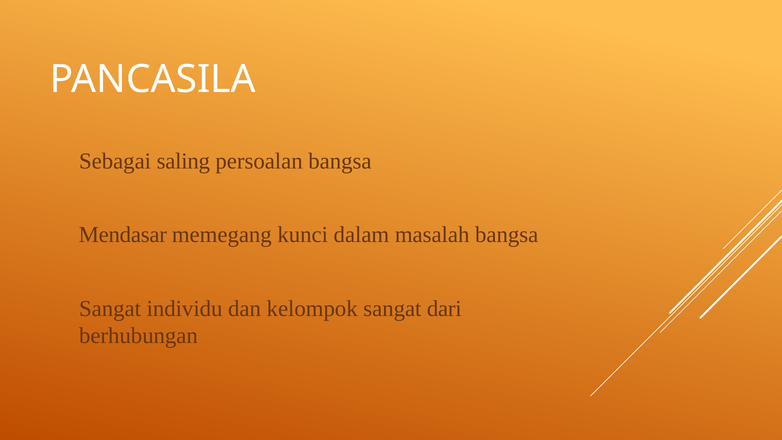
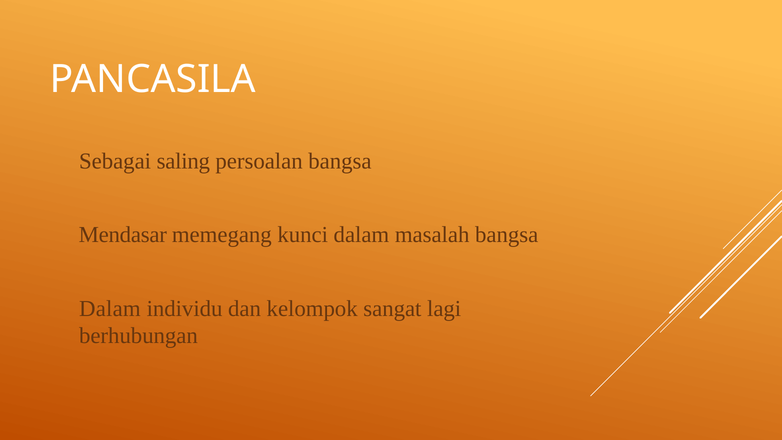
Sangat at (110, 308): Sangat -> Dalam
dari: dari -> lagi
